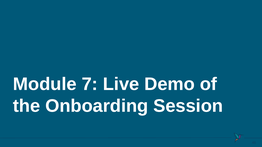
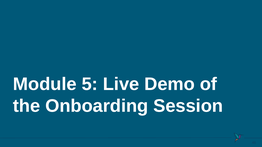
7: 7 -> 5
